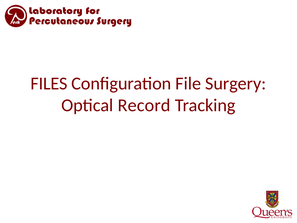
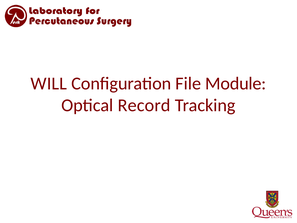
FILES: FILES -> WILL
Surgery: Surgery -> Module
